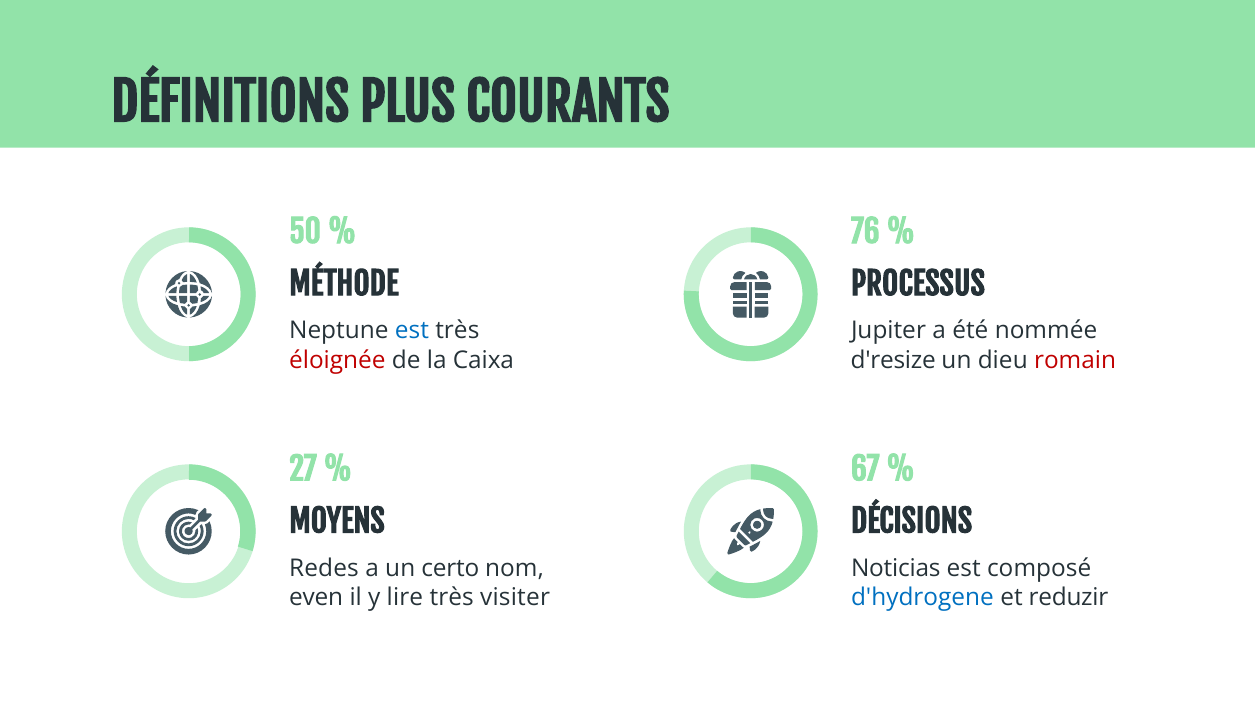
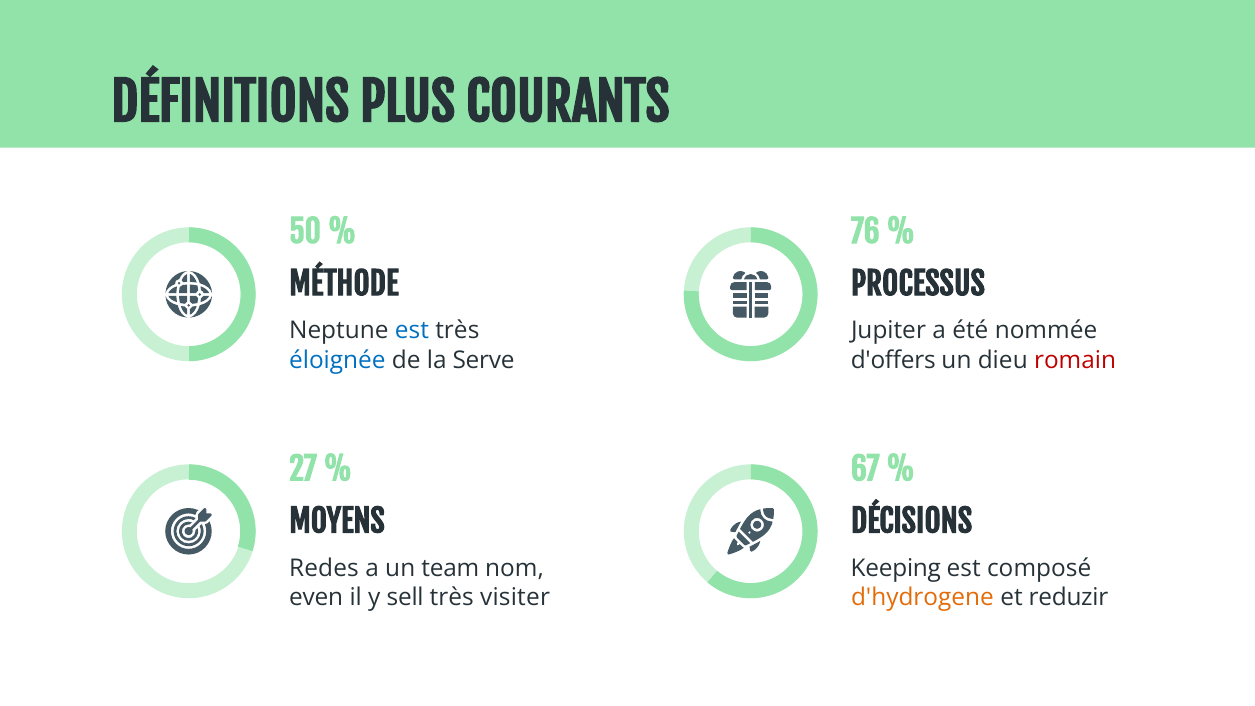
éloignée colour: red -> blue
Caixa: Caixa -> Serve
d'resize: d'resize -> d'offers
certo: certo -> team
Noticias: Noticias -> Keeping
lire: lire -> sell
d'hydrogene colour: blue -> orange
